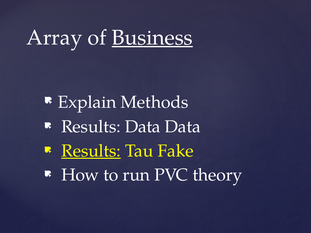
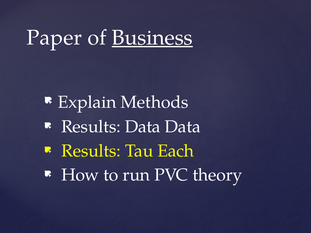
Array: Array -> Paper
Results at (91, 151) underline: present -> none
Fake: Fake -> Each
